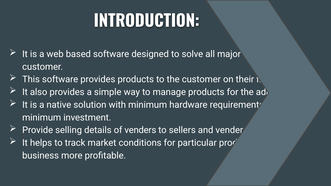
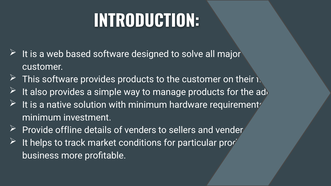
selling: selling -> offline
